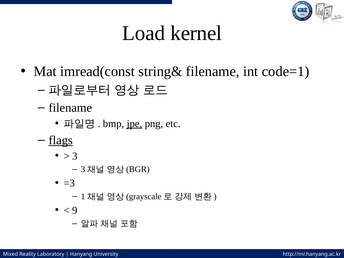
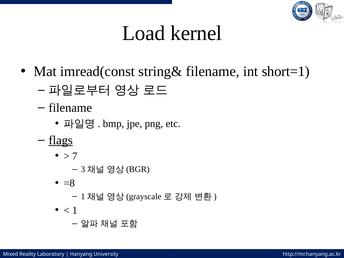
code=1: code=1 -> short=1
jpe underline: present -> none
3: 3 -> 7
=3: =3 -> =8
9: 9 -> 1
